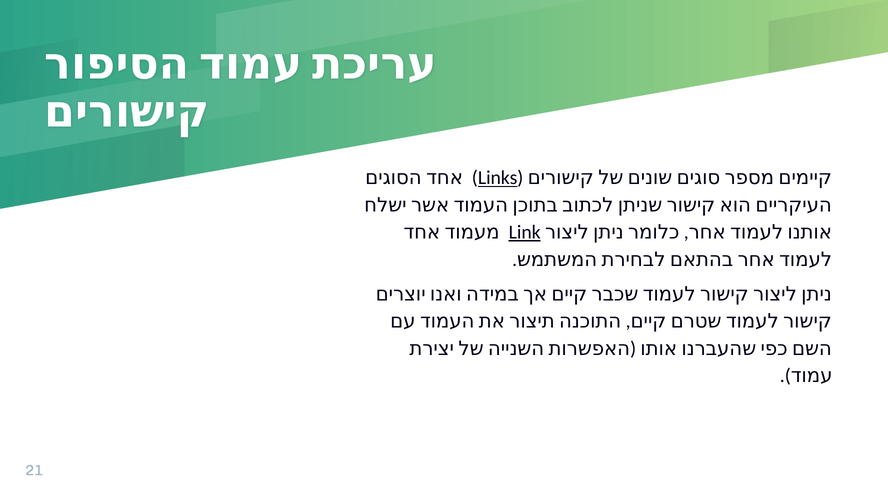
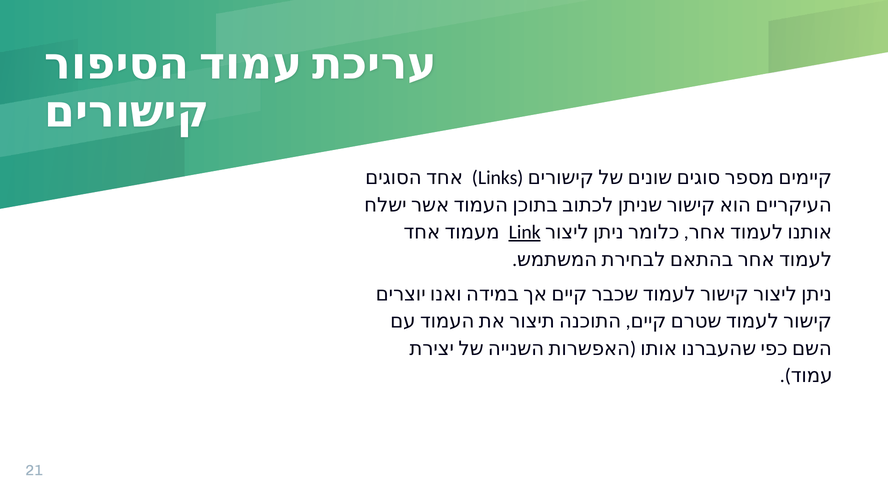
Links underline: present -> none
